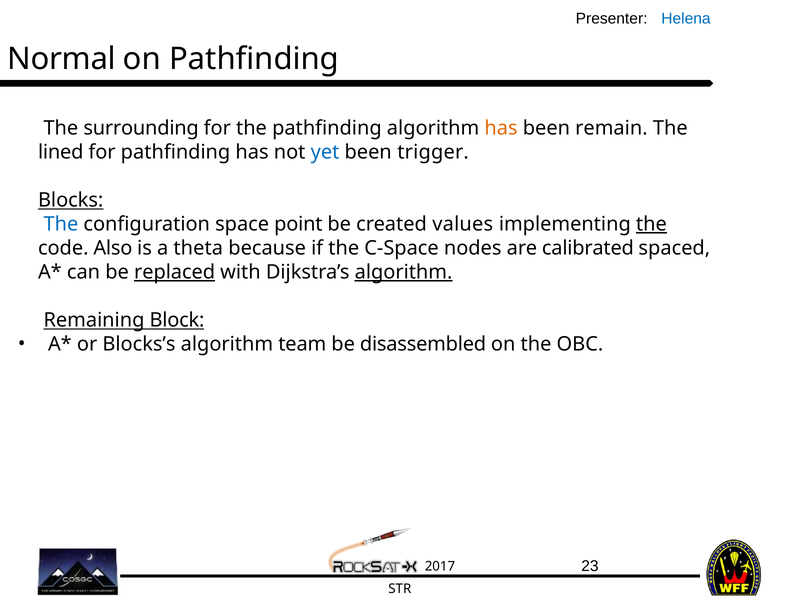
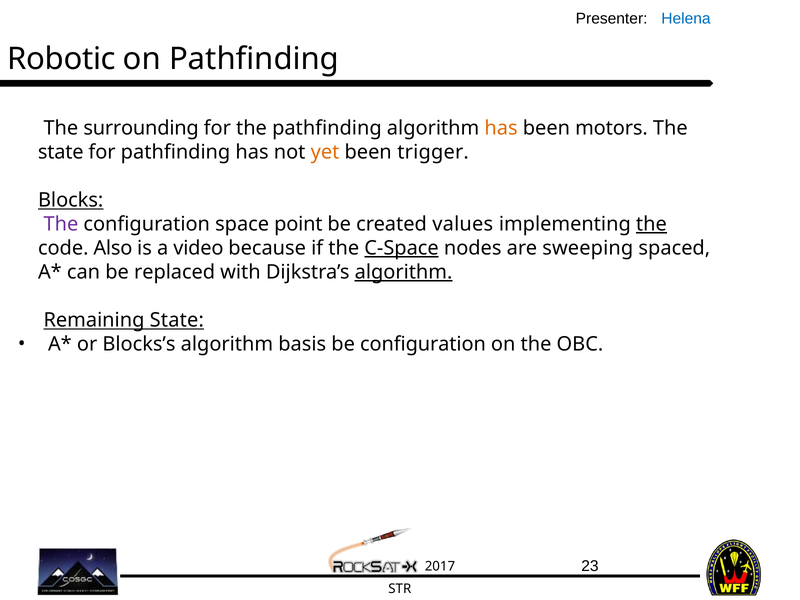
Normal: Normal -> Robotic
remain: remain -> motors
lined at (61, 152): lined -> state
yet colour: blue -> orange
The at (61, 224) colour: blue -> purple
theta: theta -> video
C-Space underline: none -> present
calibrated: calibrated -> sweeping
replaced underline: present -> none
Remaining Block: Block -> State
team: team -> basis
be disassembled: disassembled -> configuration
